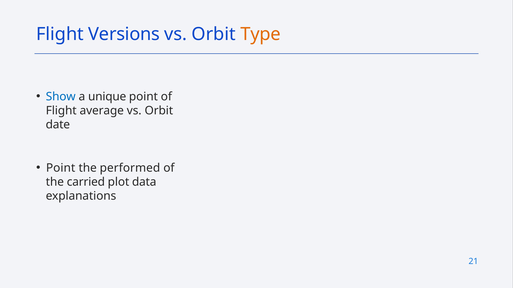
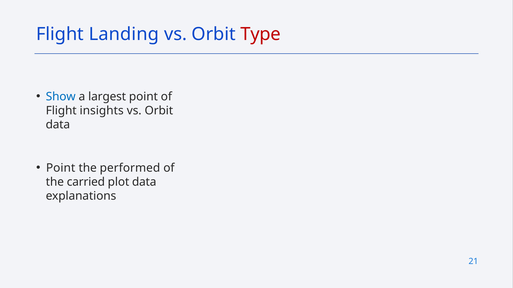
Versions: Versions -> Landing
Type colour: orange -> red
unique: unique -> largest
average: average -> insights
date at (58, 125): date -> data
